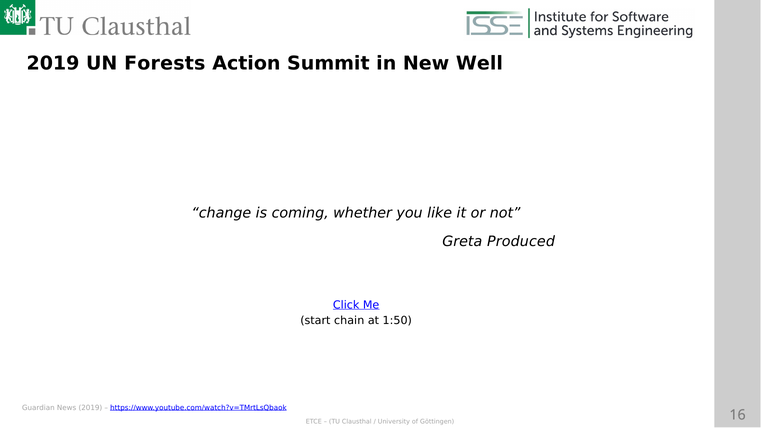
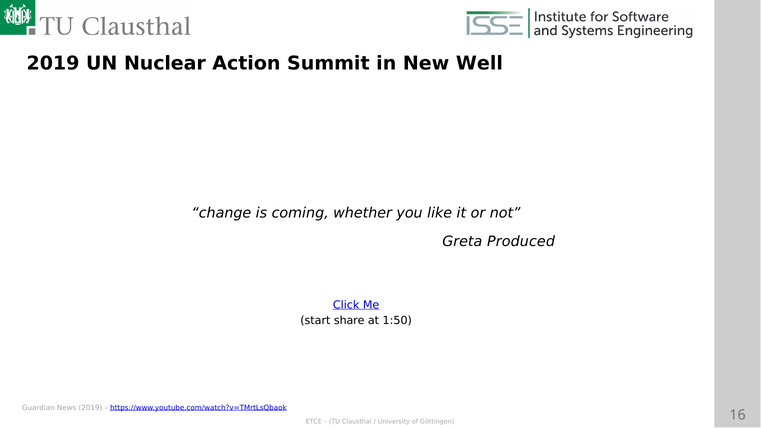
Forests: Forests -> Nuclear
chain: chain -> share
